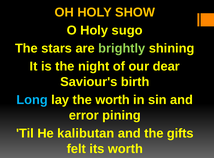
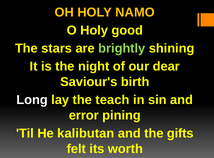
SHOW: SHOW -> NAMO
sugo: sugo -> good
Long colour: light blue -> white
the worth: worth -> teach
